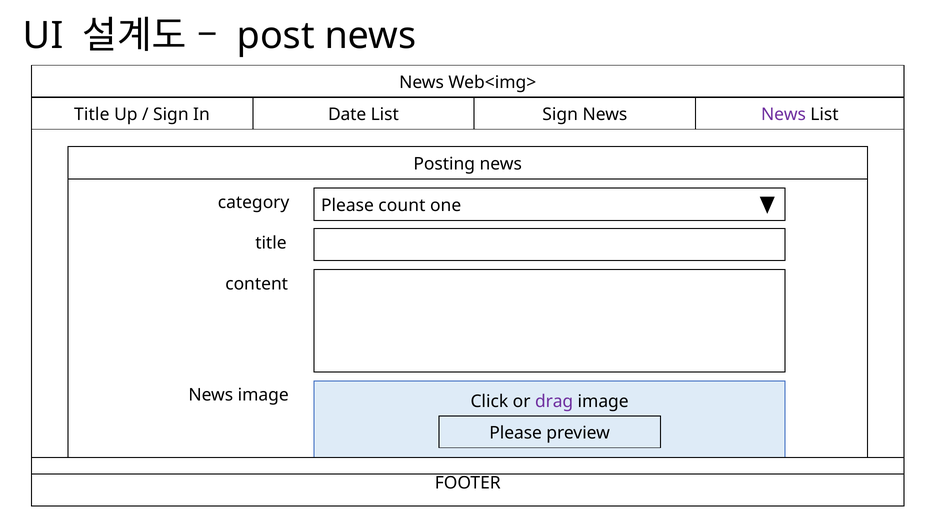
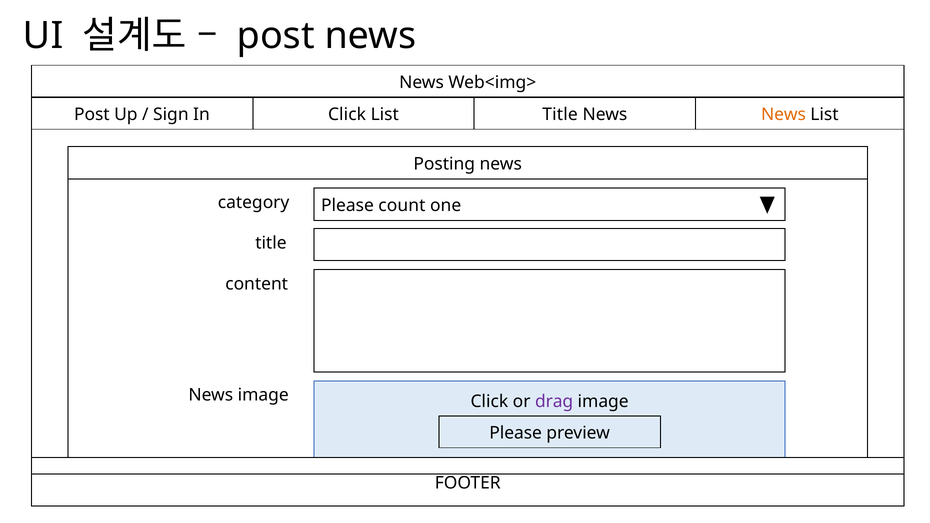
Title at (92, 115): Title -> Post
In Date: Date -> Click
List Sign: Sign -> Title
News at (784, 115) colour: purple -> orange
